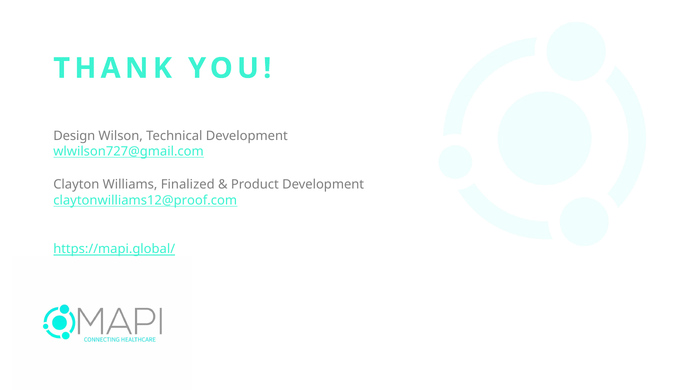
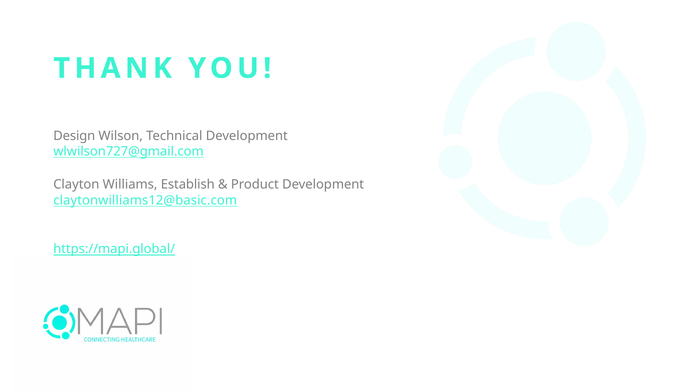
Finalized: Finalized -> Establish
claytonwilliams12@proof.com: claytonwilliams12@proof.com -> claytonwilliams12@basic.com
